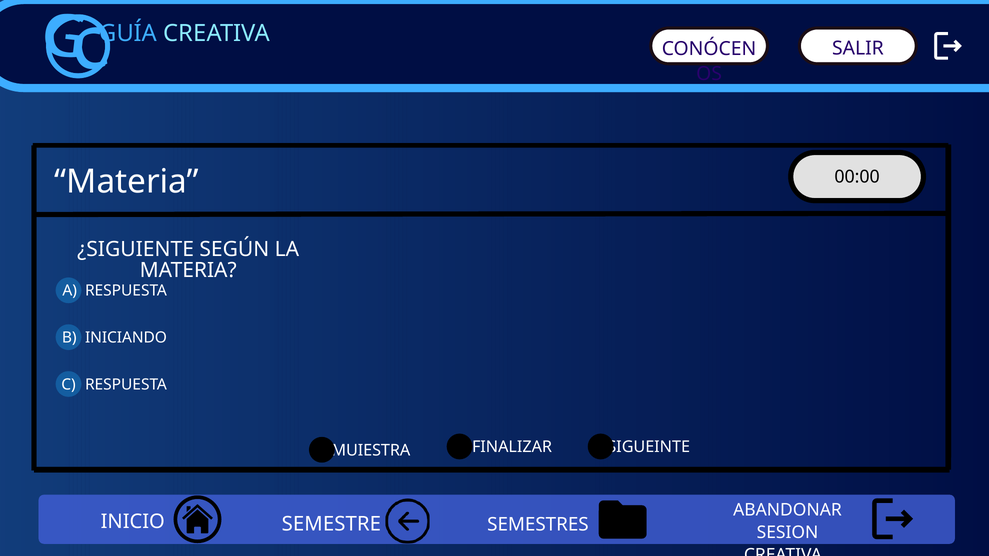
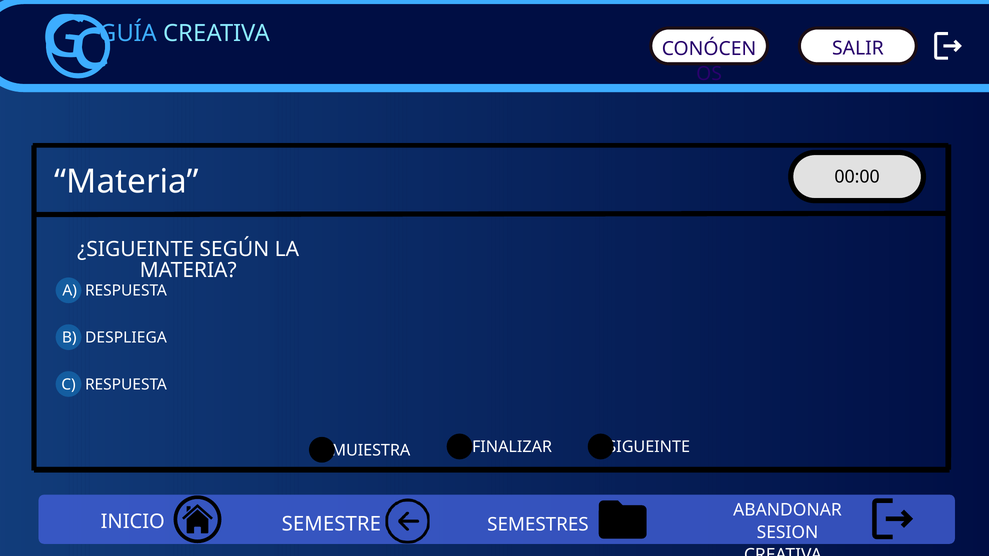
¿SIGUIENTE: ¿SIGUIENTE -> ¿SIGUEINTE
INICIANDO: INICIANDO -> DESPLIEGA
